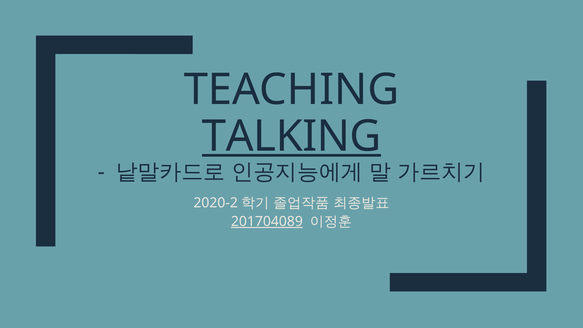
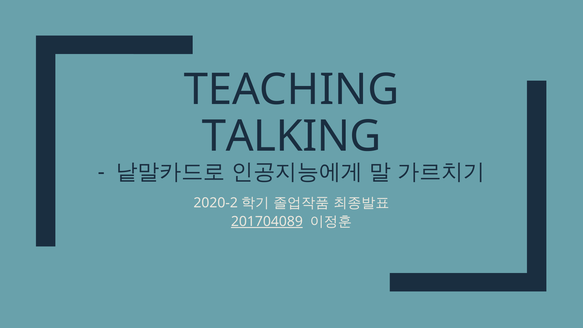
TALKING underline: present -> none
